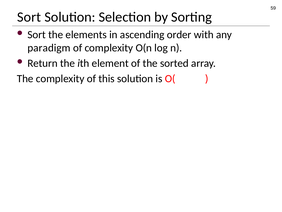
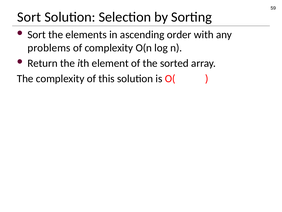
paradigm: paradigm -> problems
